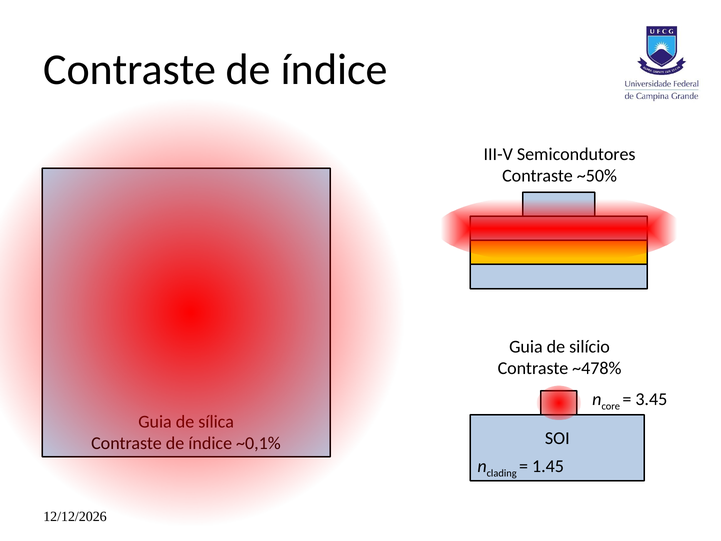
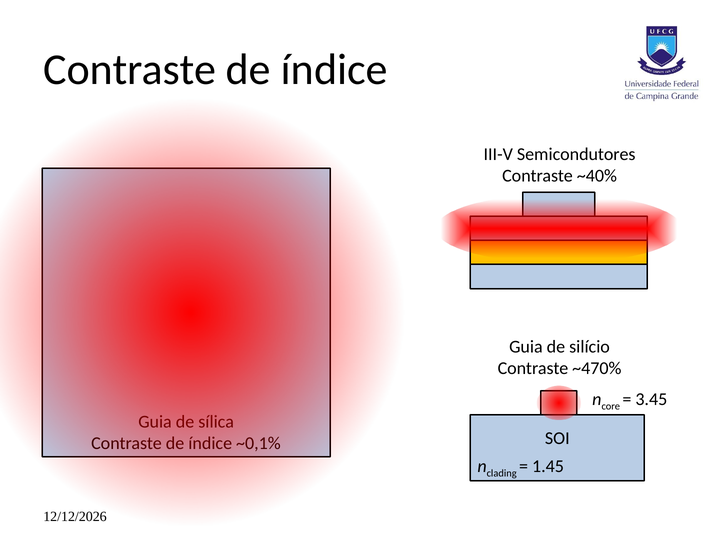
~50%: ~50% -> ~40%
~478%: ~478% -> ~470%
